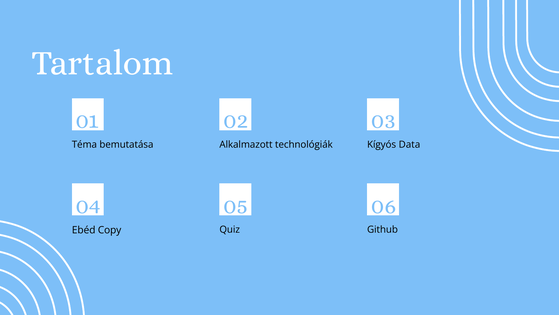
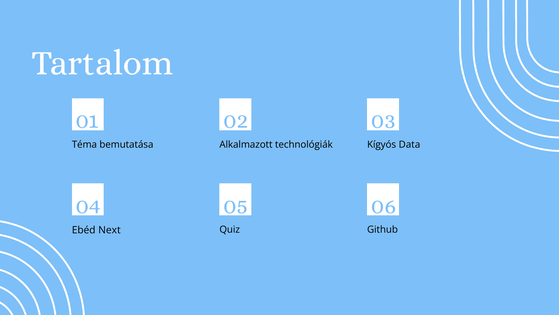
Copy: Copy -> Next
